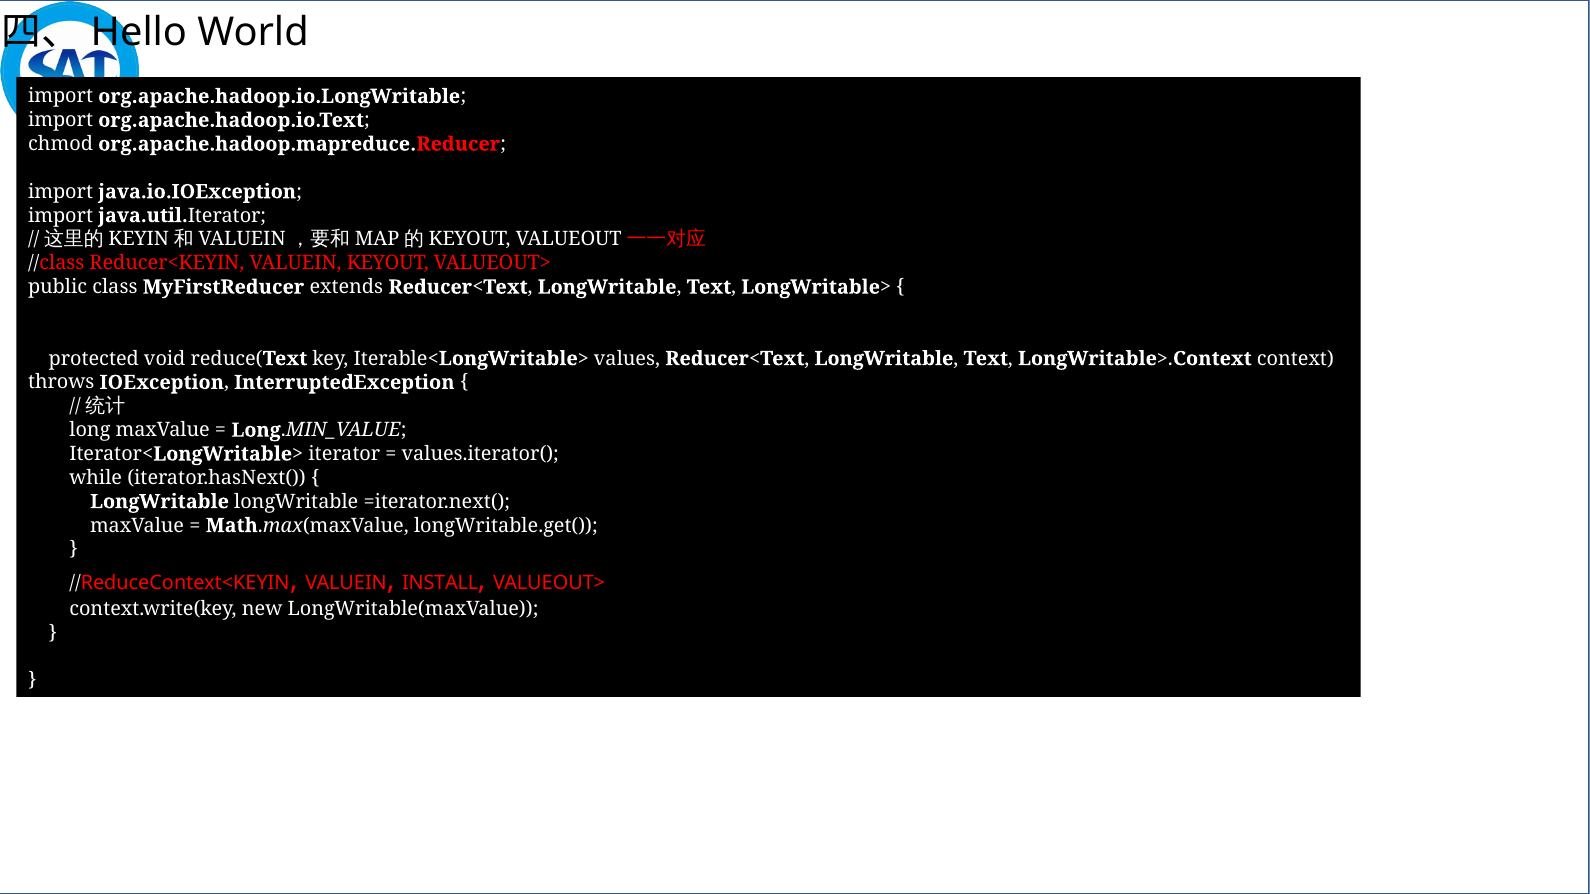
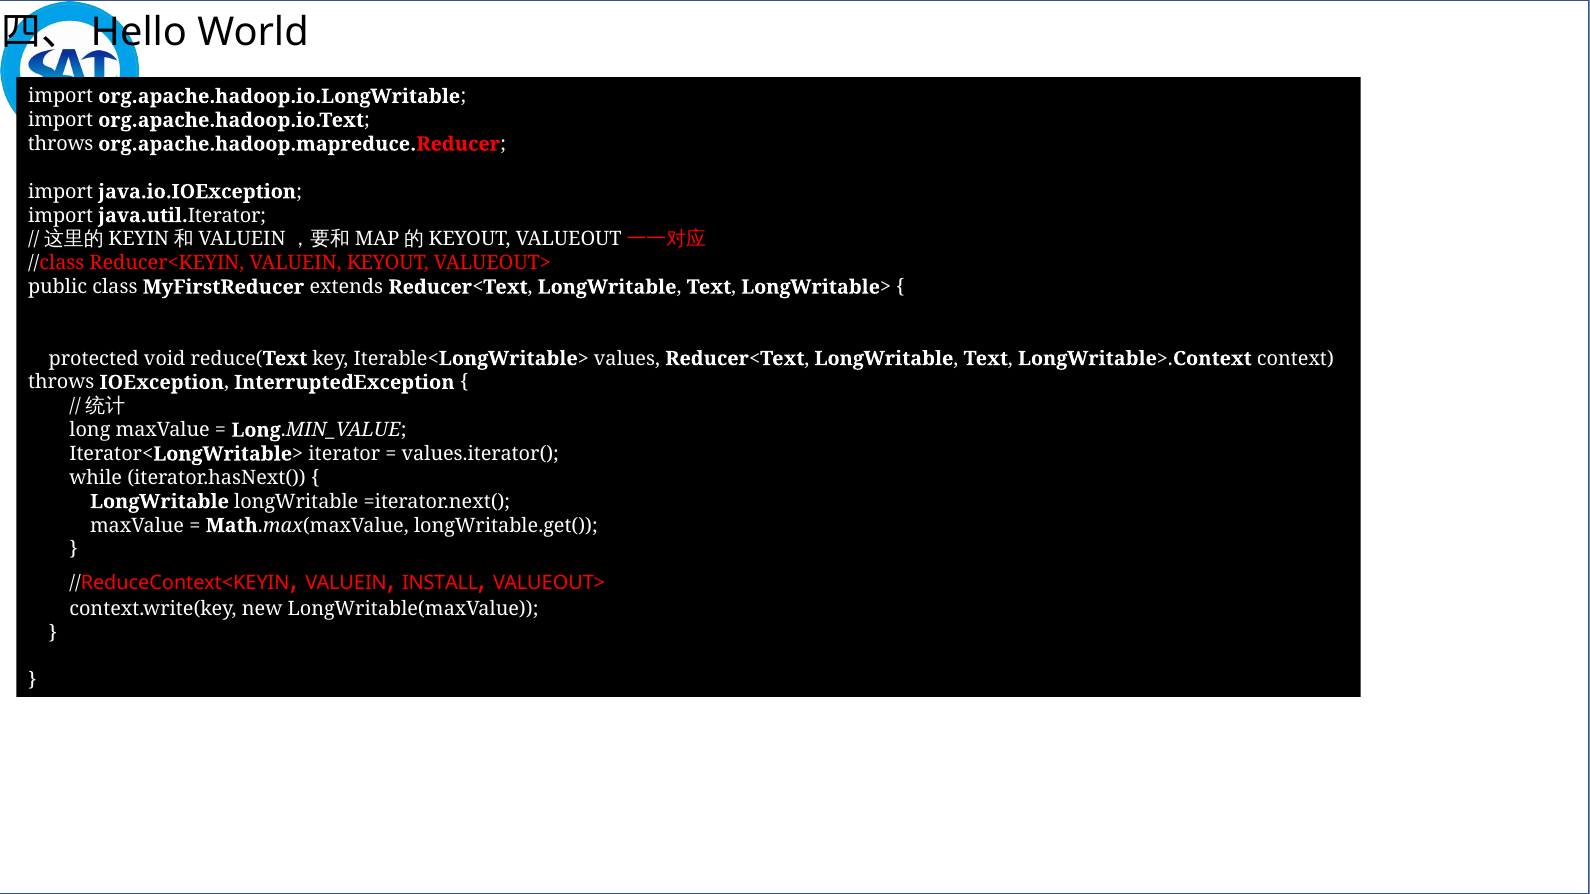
chmod at (61, 144): chmod -> throws
